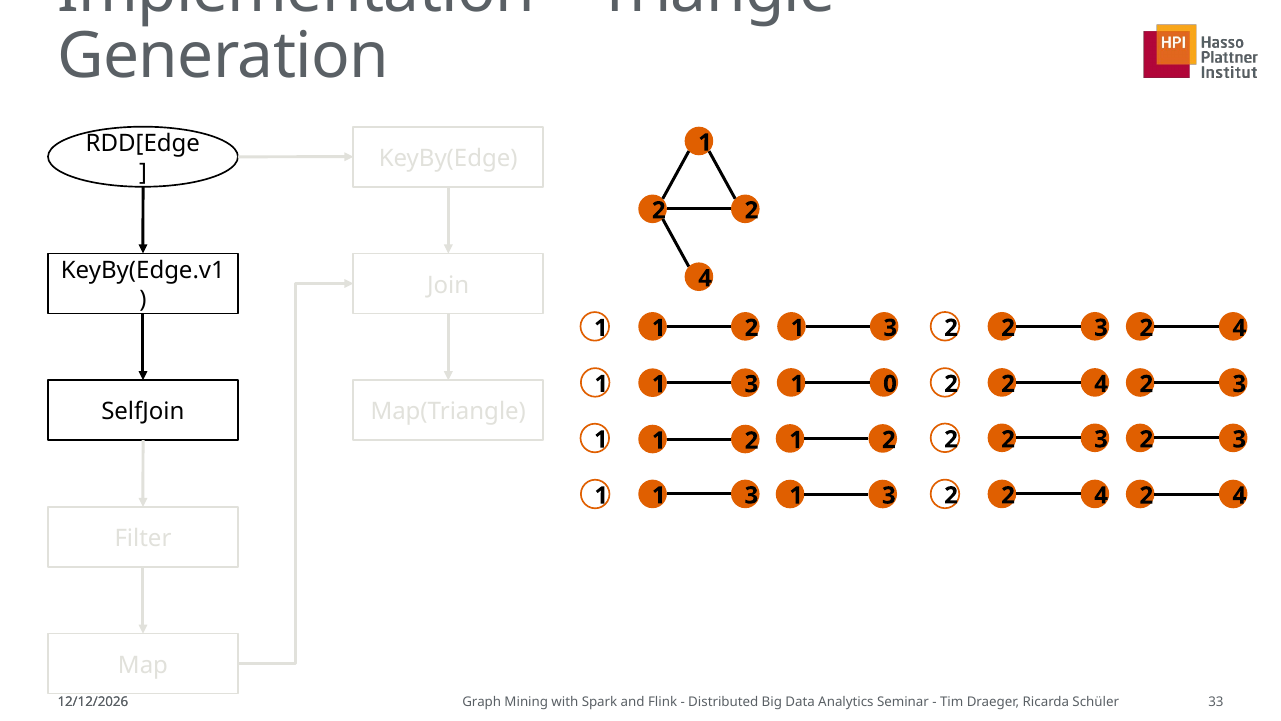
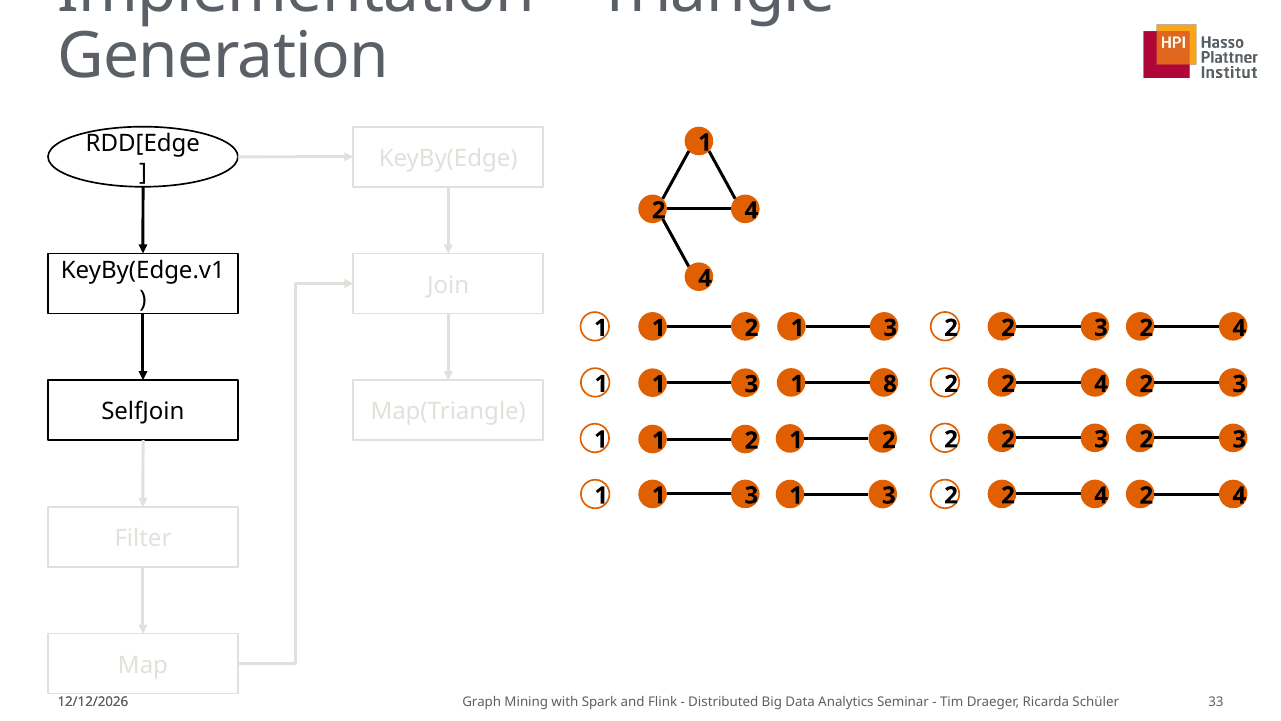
2 at (751, 210): 2 -> 4
0: 0 -> 8
